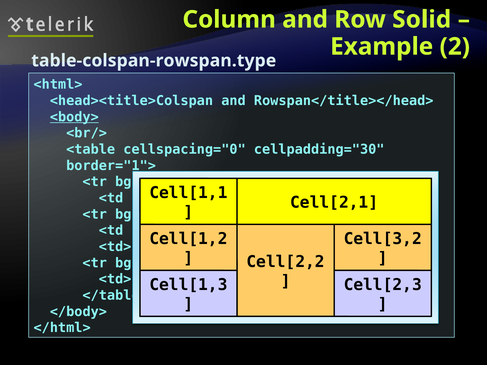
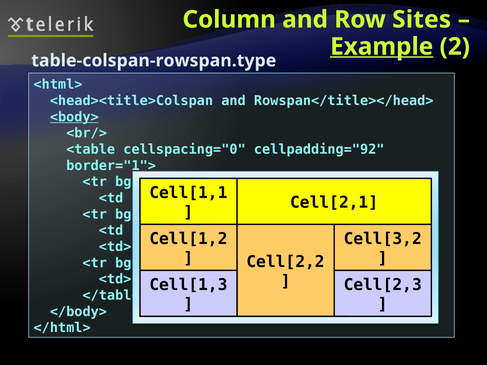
Solid: Solid -> Sites
Example underline: none -> present
cellpadding="30: cellpadding="30 -> cellpadding="92
